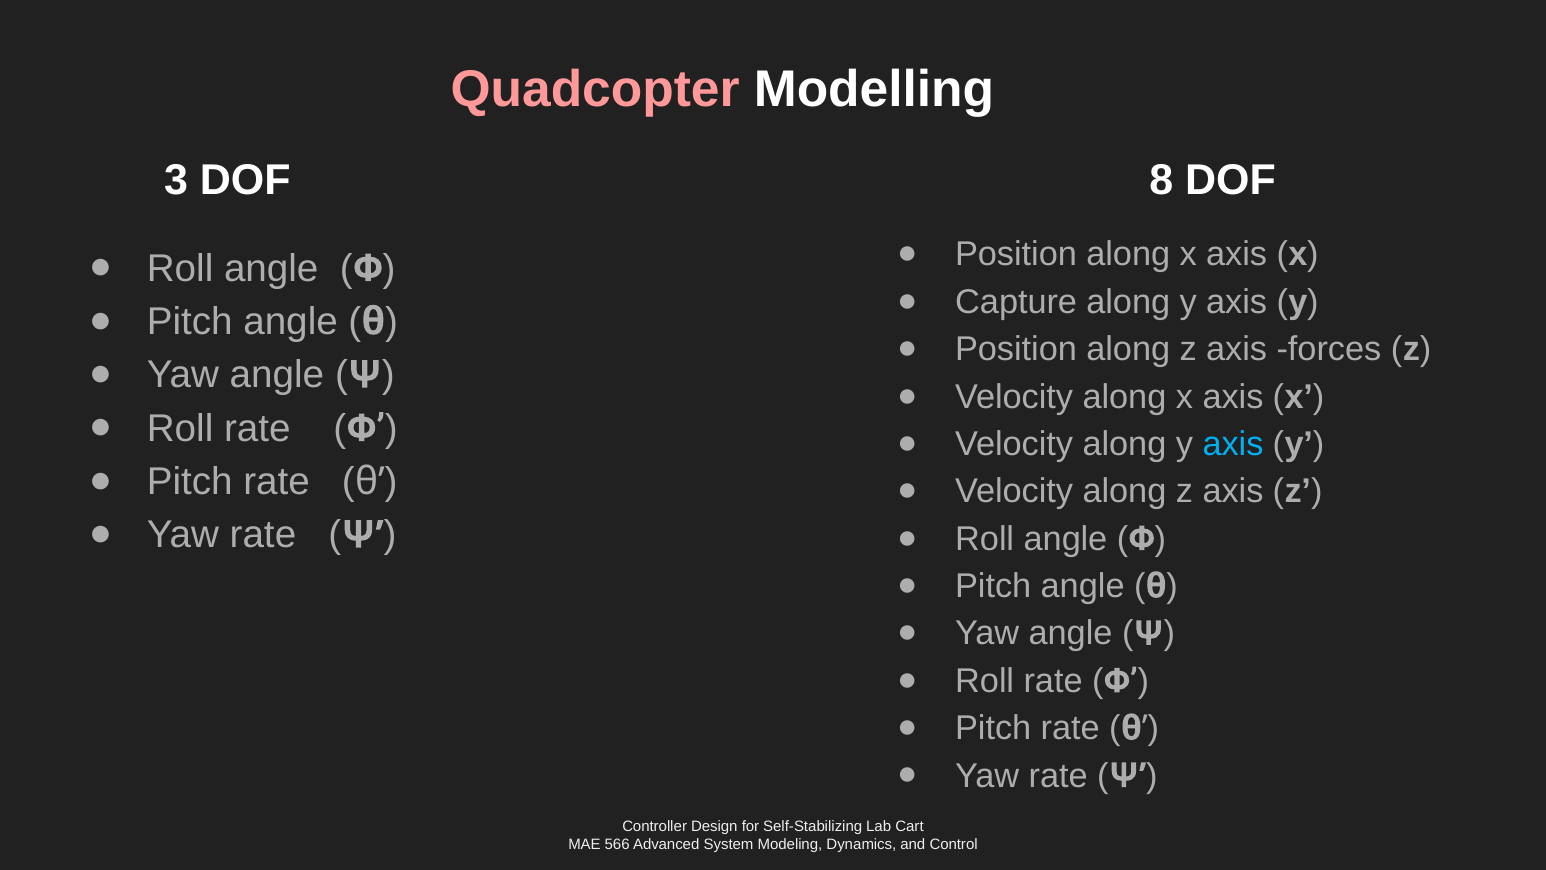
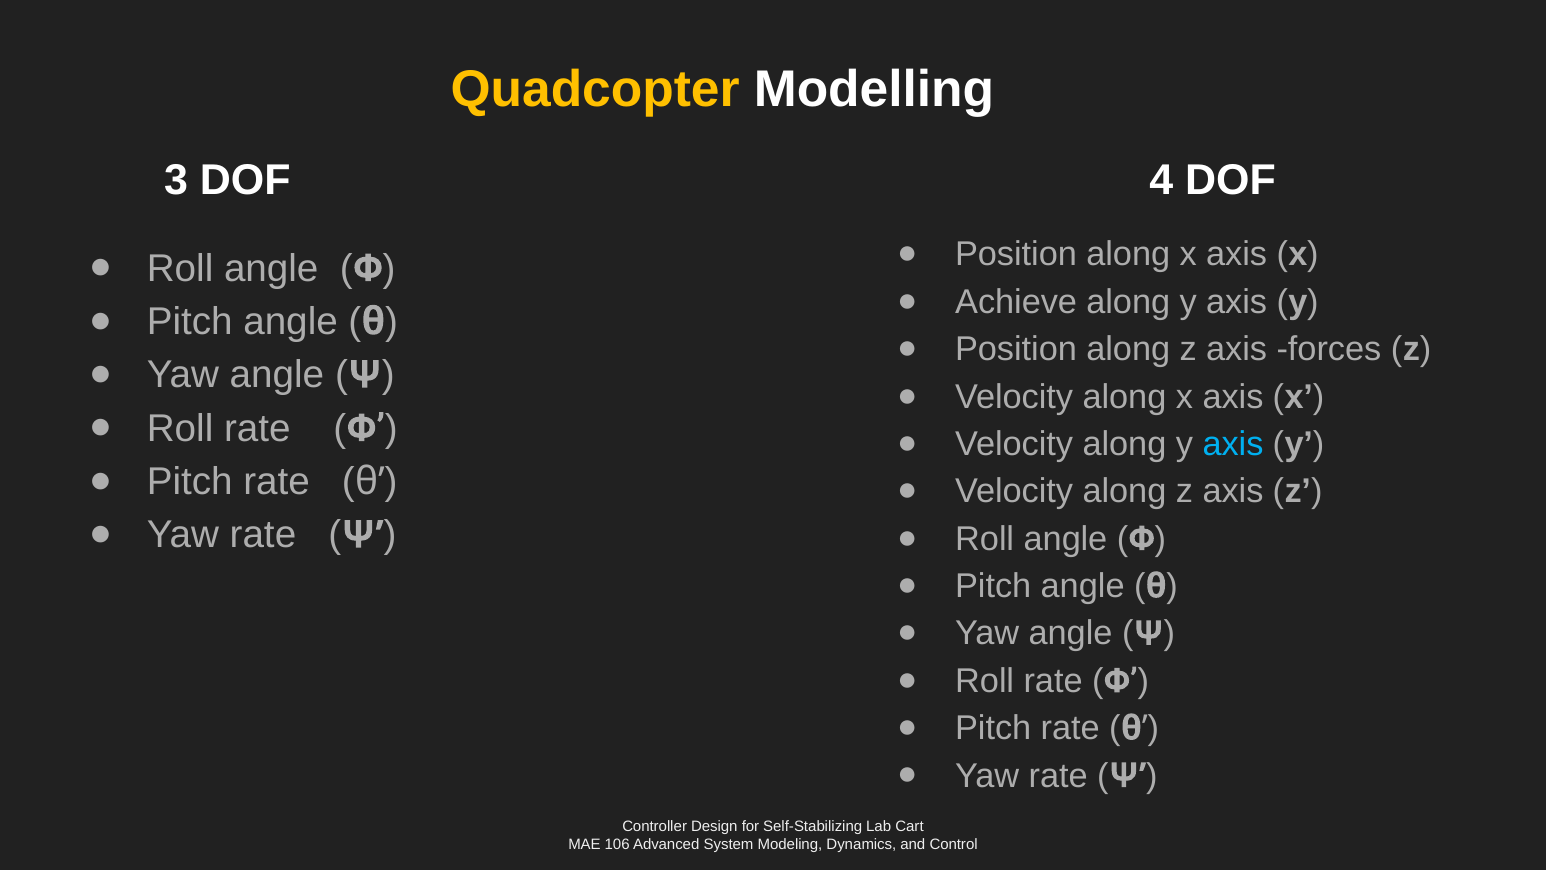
Quadcopter colour: pink -> yellow
8: 8 -> 4
Capture: Capture -> Achieve
566: 566 -> 106
